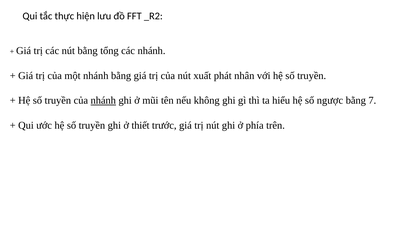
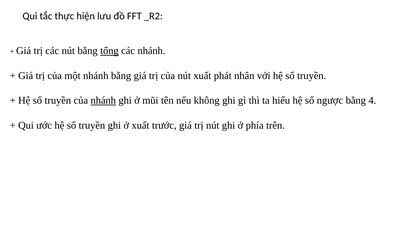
tổng underline: none -> present
7: 7 -> 4
ở thiết: thiết -> xuất
